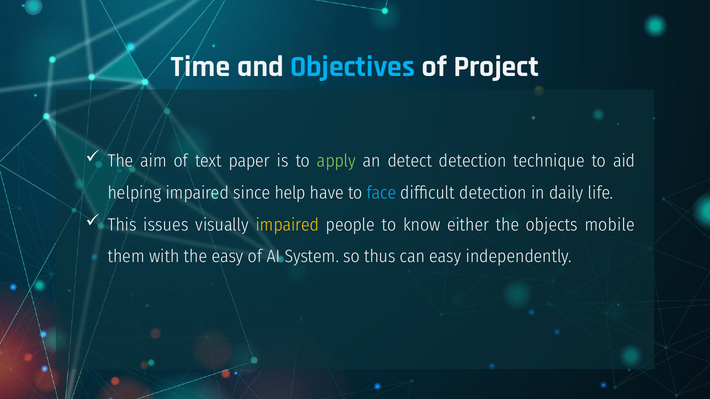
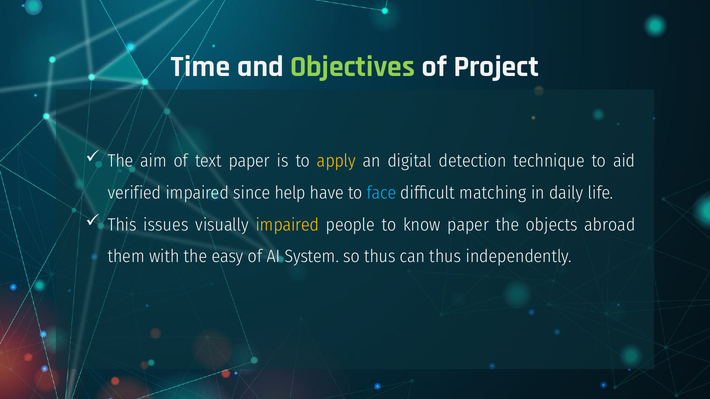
Objectives colour: light blue -> light green
apply colour: light green -> yellow
detect: detect -> digital
helping: helping -> verified
difficult detection: detection -> matching
know either: either -> paper
mobile: mobile -> abroad
can easy: easy -> thus
